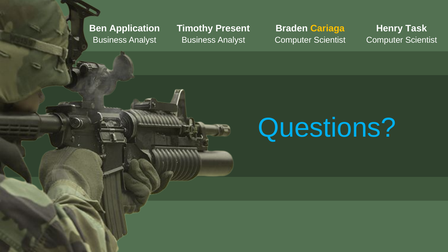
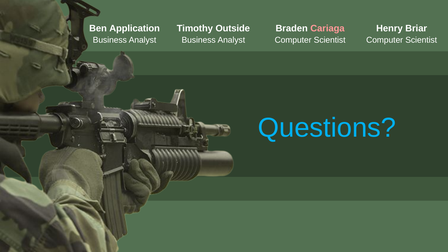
Present: Present -> Outside
Cariaga colour: yellow -> pink
Task: Task -> Briar
